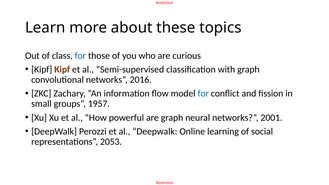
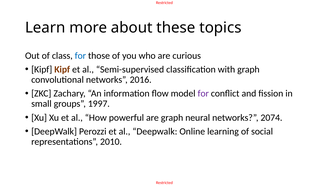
for at (203, 94) colour: blue -> purple
1957: 1957 -> 1997
2001: 2001 -> 2074
2053: 2053 -> 2010
